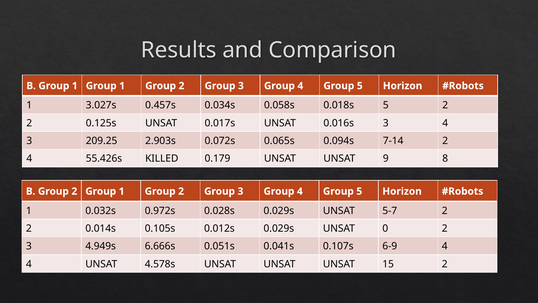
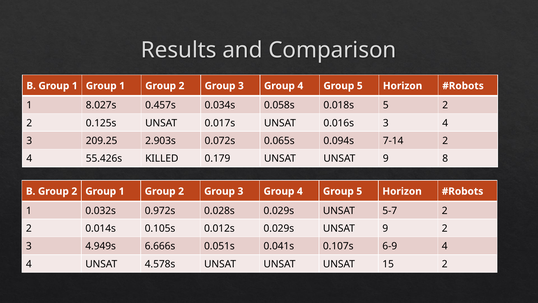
3.027s: 3.027s -> 8.027s
0.029s UNSAT 0: 0 -> 9
